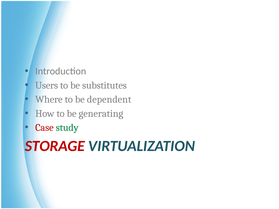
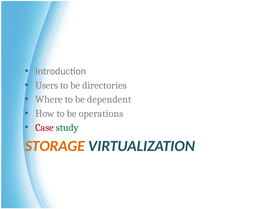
substitutes: substitutes -> directories
generating: generating -> operations
STORAGE colour: red -> orange
